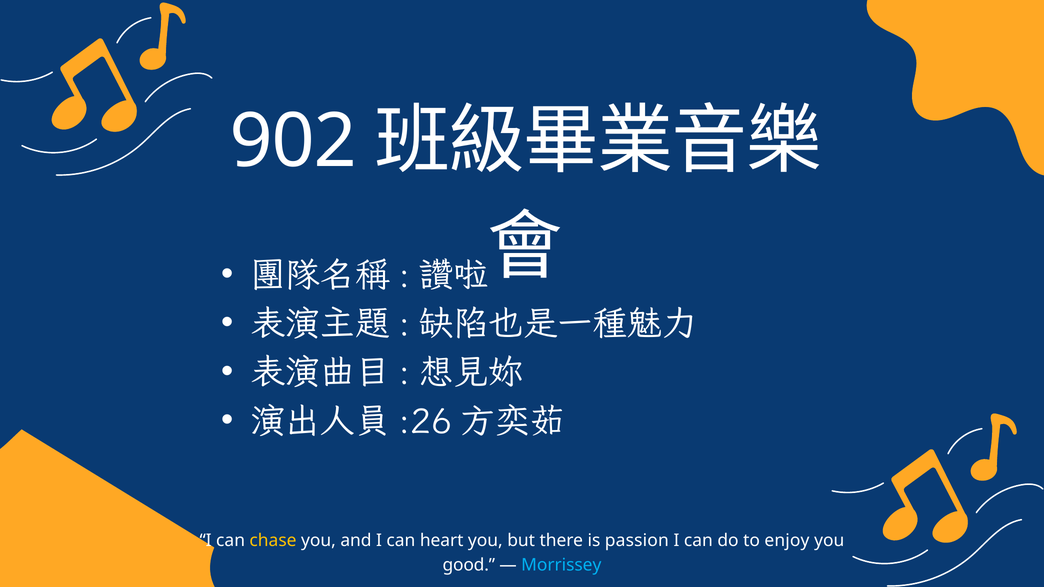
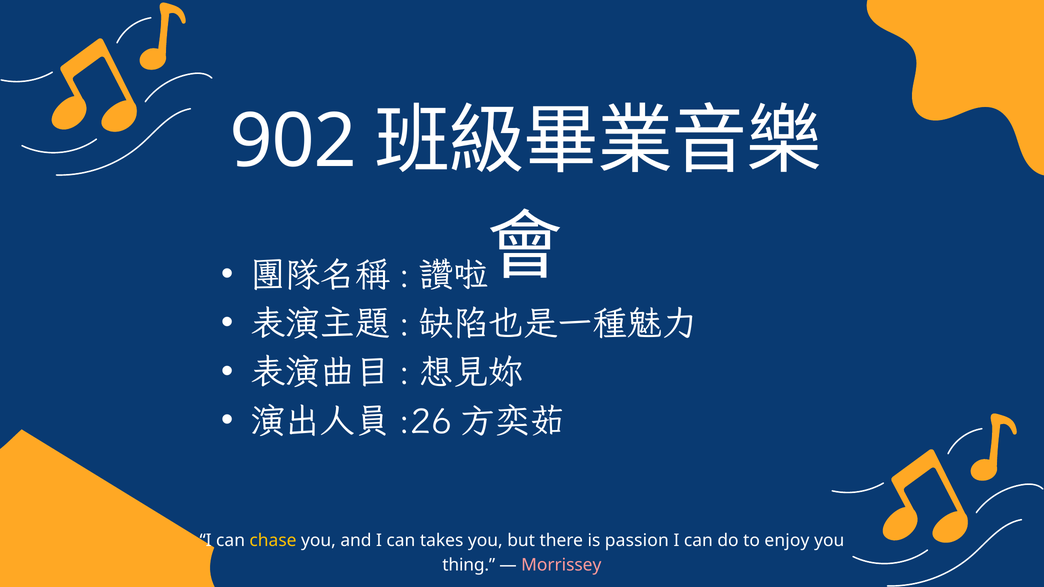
heart: heart -> takes
good: good -> thing
Morrissey colour: light blue -> pink
